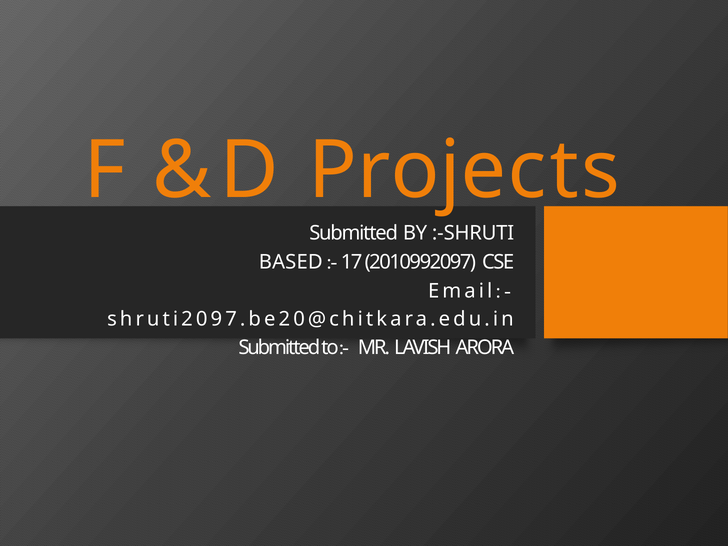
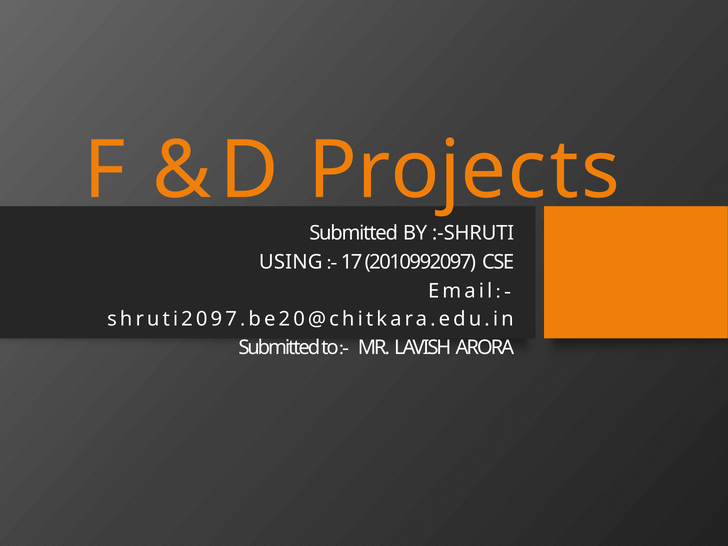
BASED: BASED -> USING
